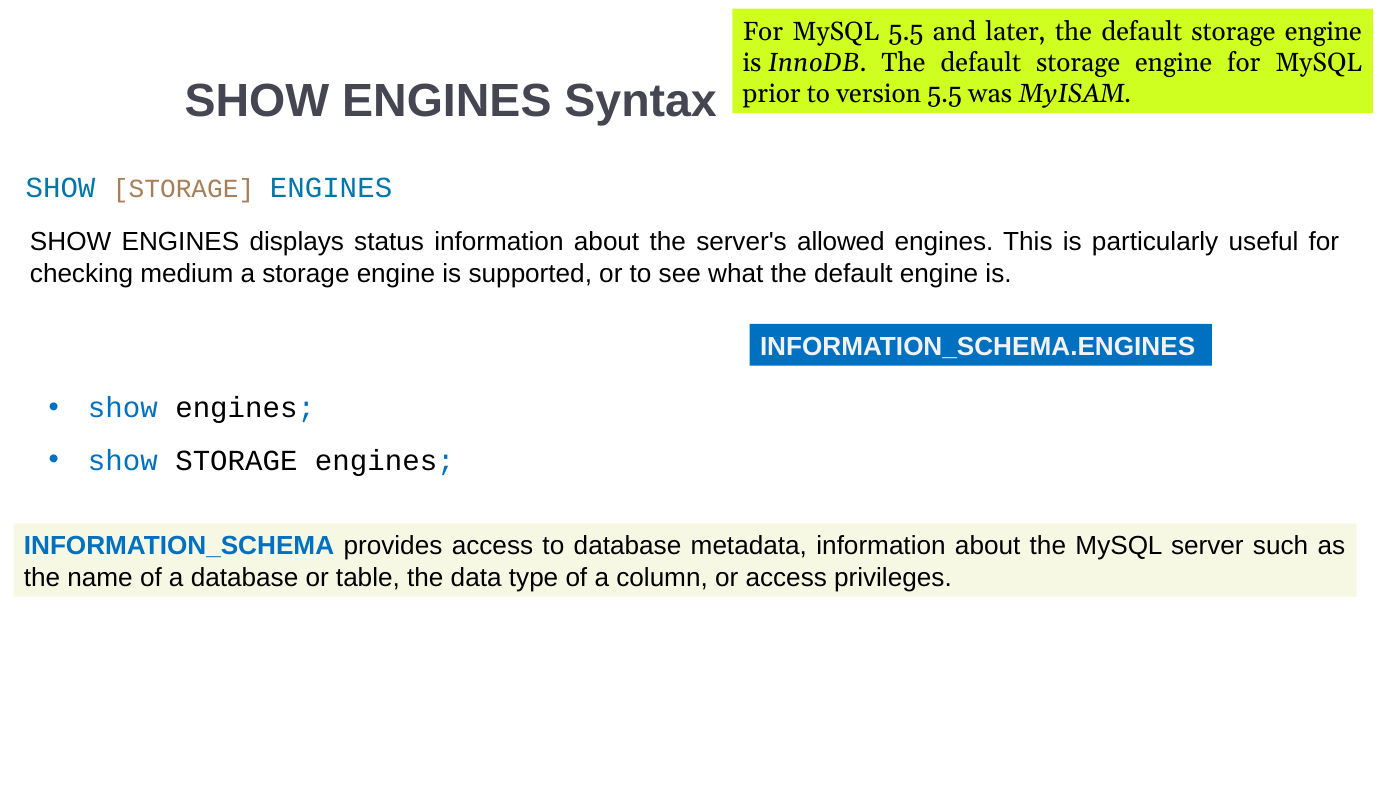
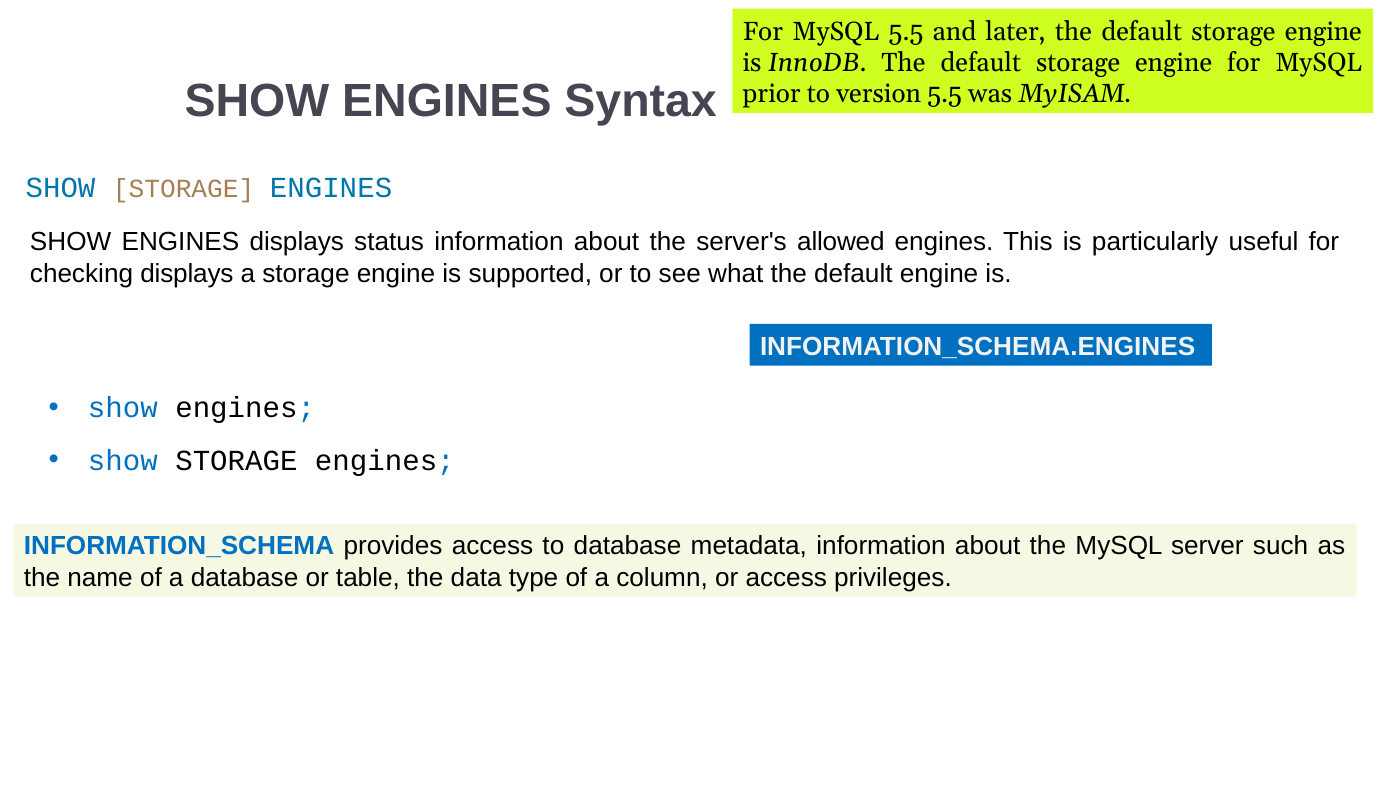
checking medium: medium -> displays
